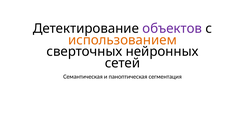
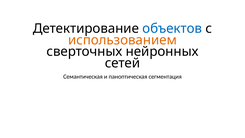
объектов colour: purple -> blue
